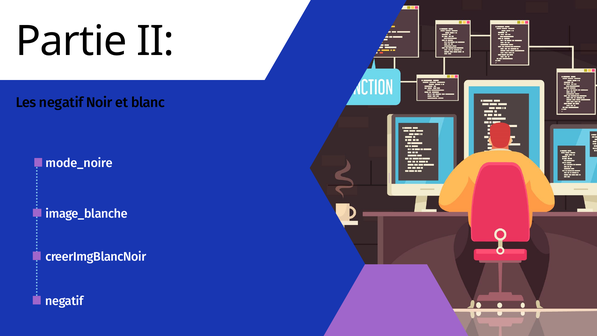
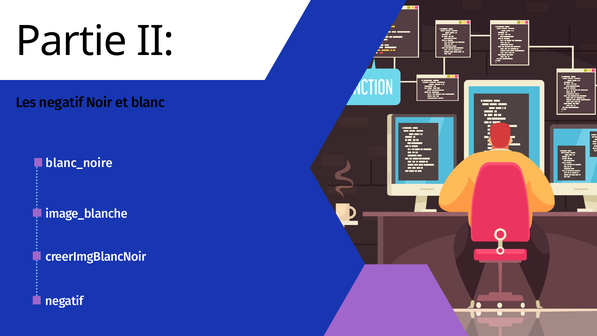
mode_noire: mode_noire -> blanc_noire
